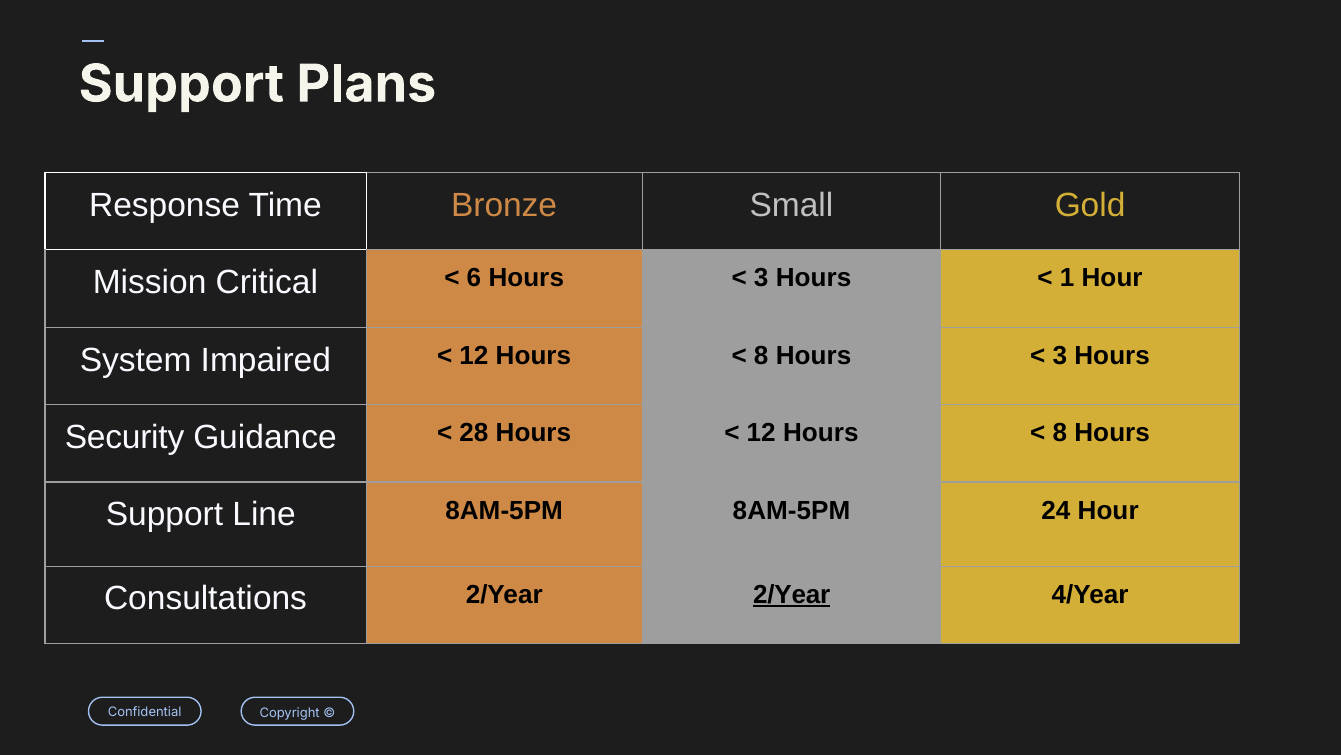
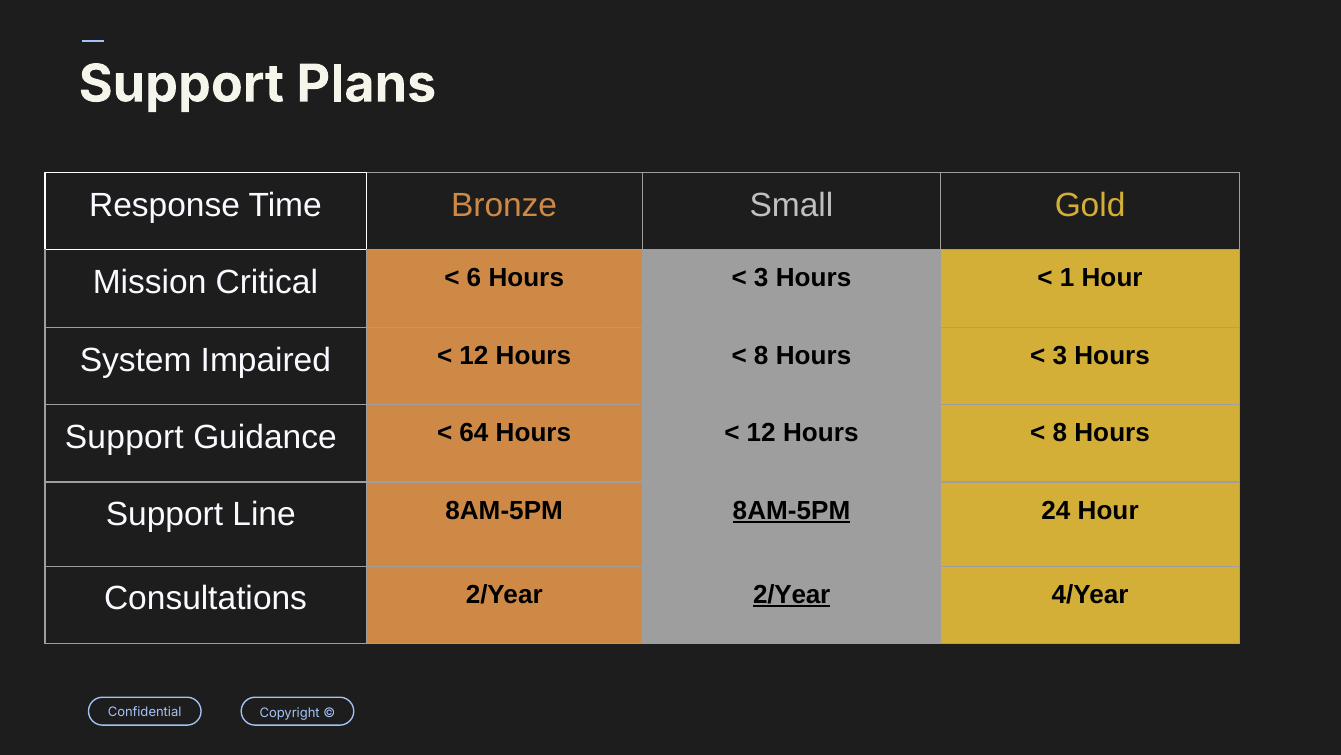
Security at (125, 437): Security -> Support
28: 28 -> 64
8AM-5PM at (791, 510) underline: none -> present
